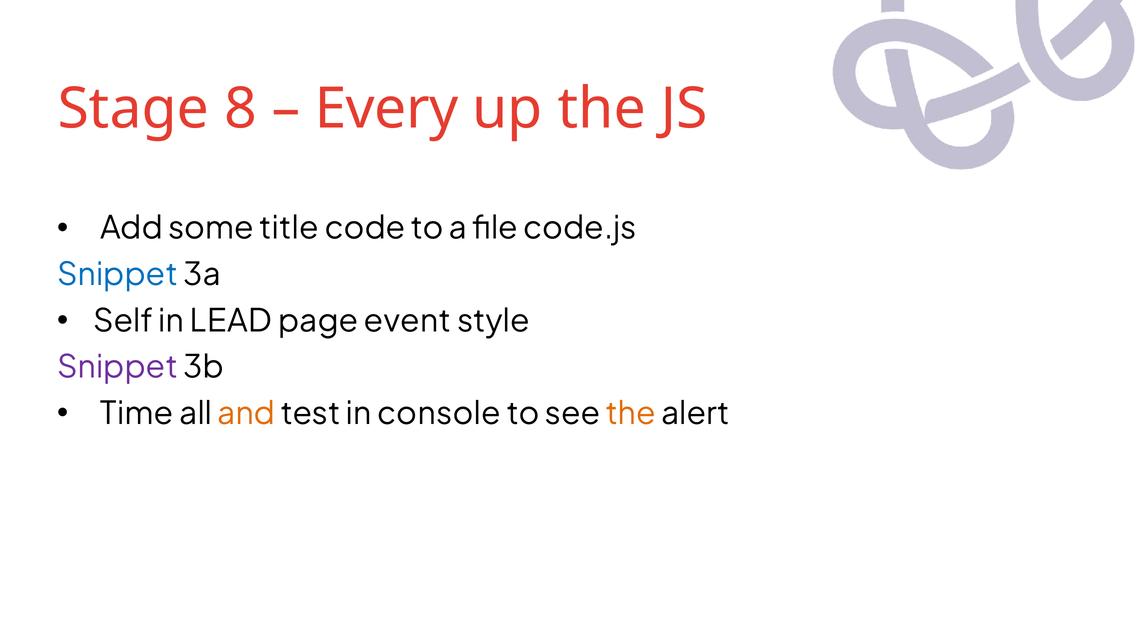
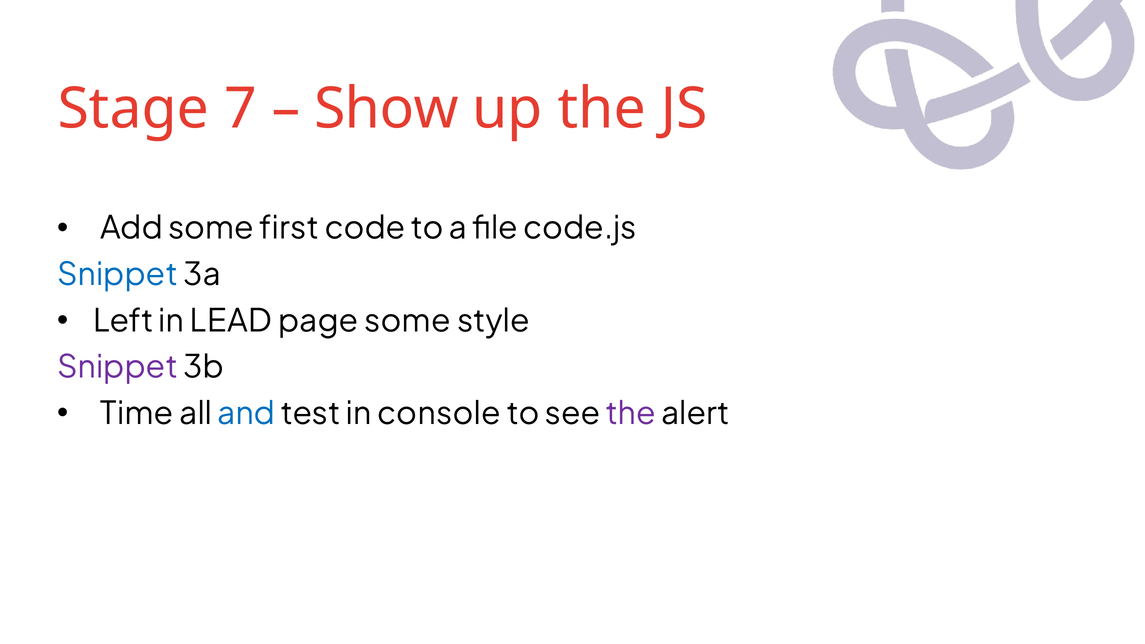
8: 8 -> 7
Every: Every -> Show
title: title -> first
Self: Self -> Left
page event: event -> some
and colour: orange -> blue
the at (631, 414) colour: orange -> purple
